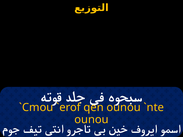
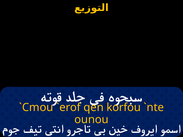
qen ounou: ounou -> korfou
